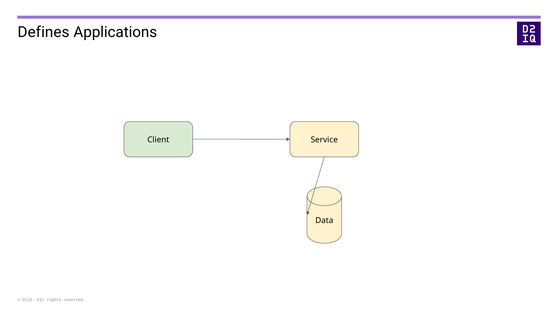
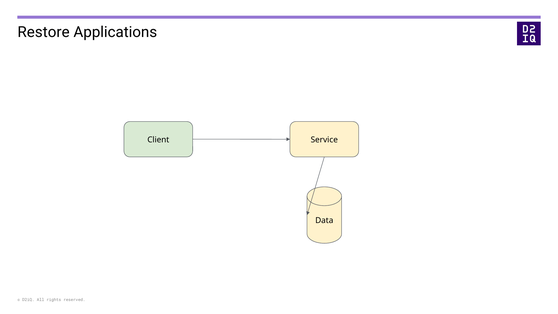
Defines: Defines -> Restore
